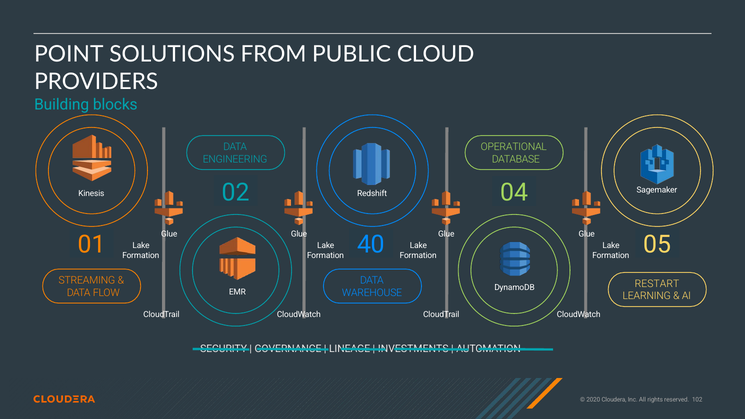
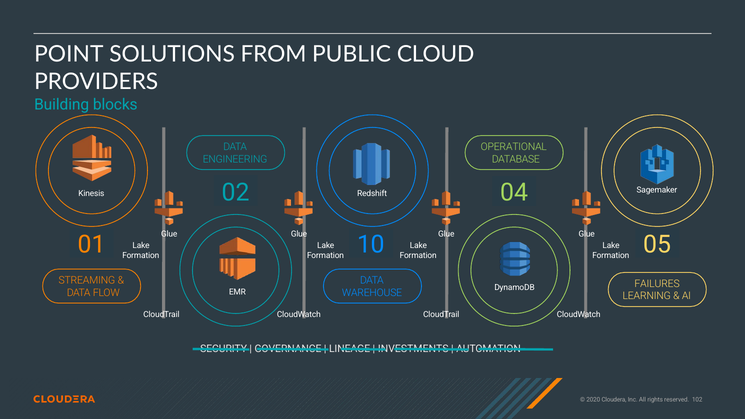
40: 40 -> 10
RESTART: RESTART -> FAILURES
